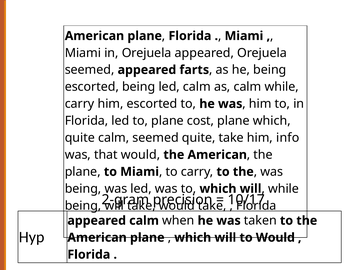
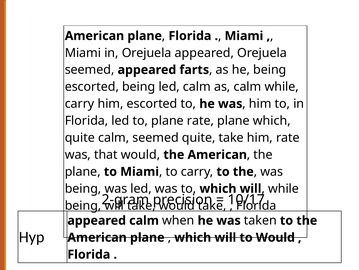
plane cost: cost -> rate
him info: info -> rate
